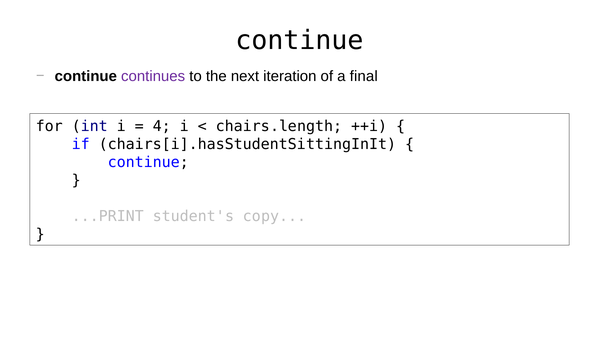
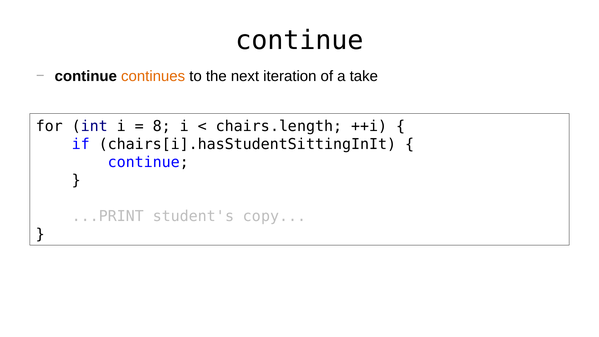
continues colour: purple -> orange
final: final -> take
4: 4 -> 8
